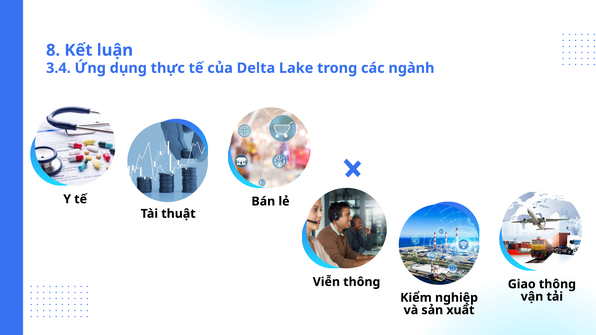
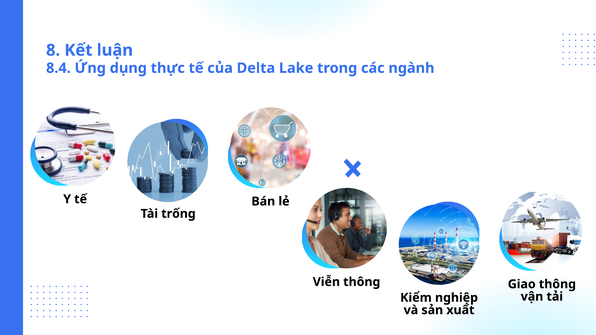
3.4: 3.4 -> 8.4
thuật: thuật -> trống
